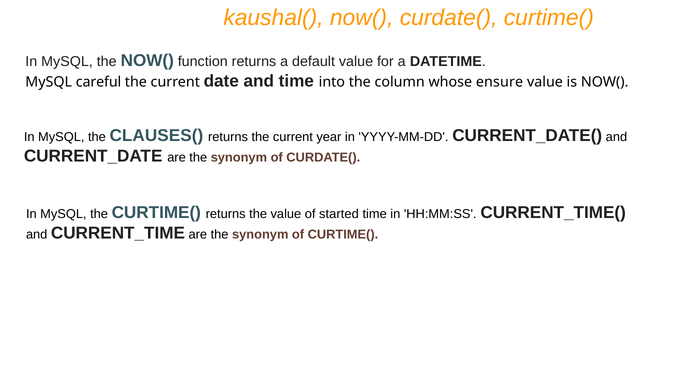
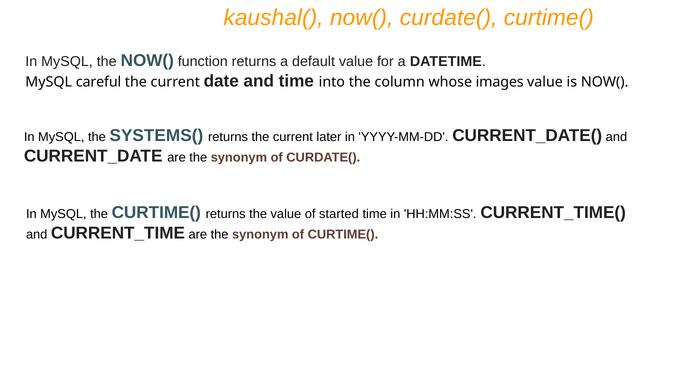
ensure: ensure -> images
CLAUSES(: CLAUSES( -> SYSTEMS(
year: year -> later
